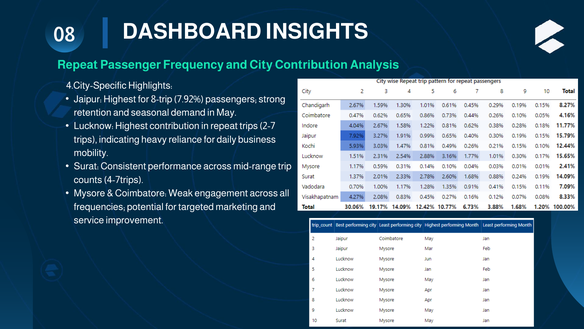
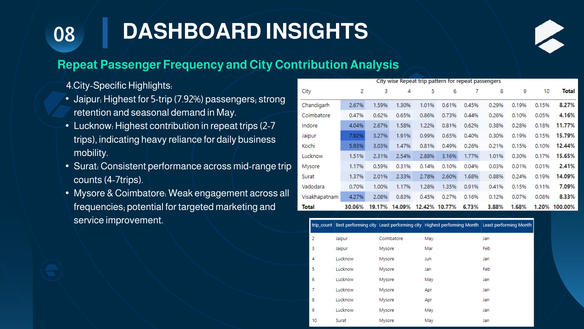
8-trip: 8-trip -> 5-trip
